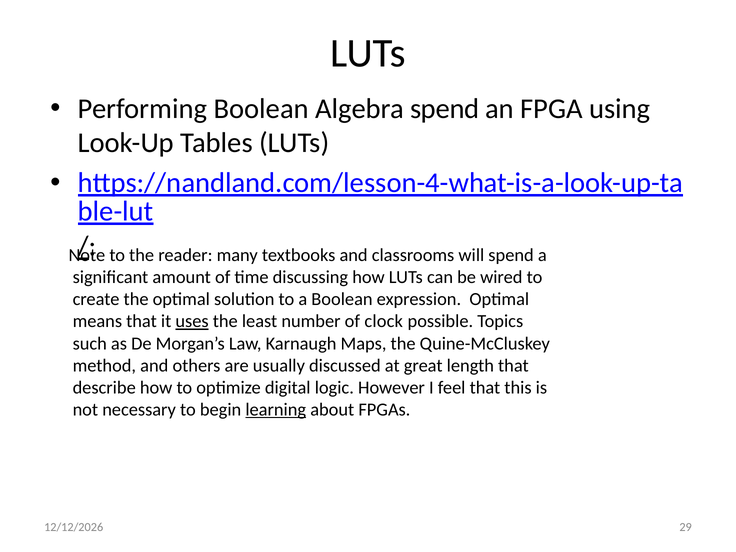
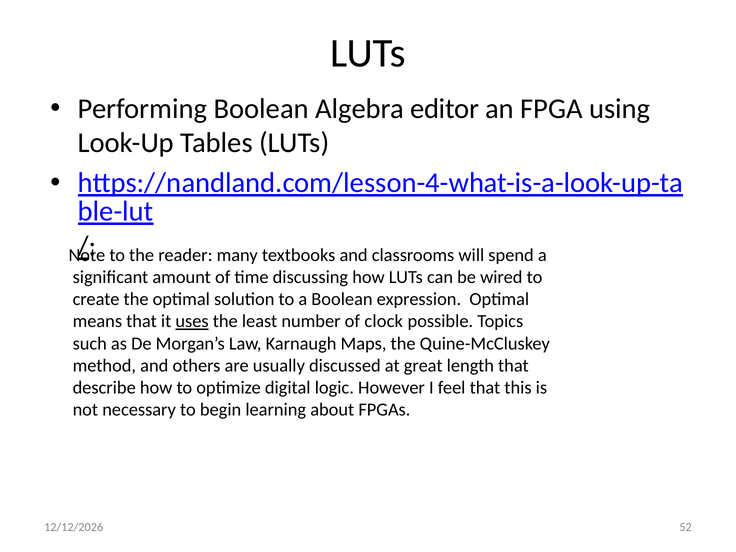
Algebra spend: spend -> editor
learning underline: present -> none
29: 29 -> 52
